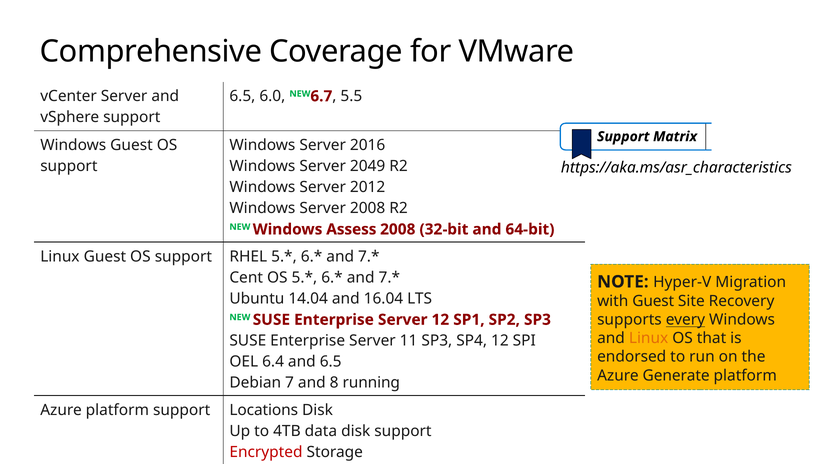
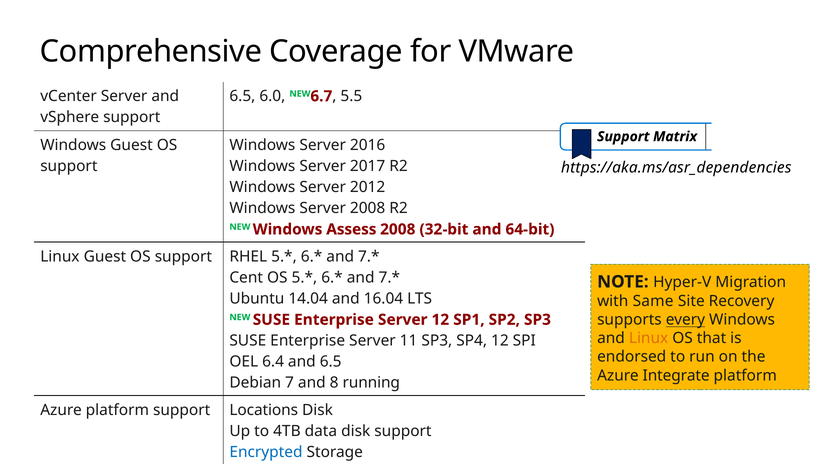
2049: 2049 -> 2017
https://aka.ms/asr_characteristics: https://aka.ms/asr_characteristics -> https://aka.ms/asr_dependencies
with Guest: Guest -> Same
Generate: Generate -> Integrate
Encrypted colour: red -> blue
